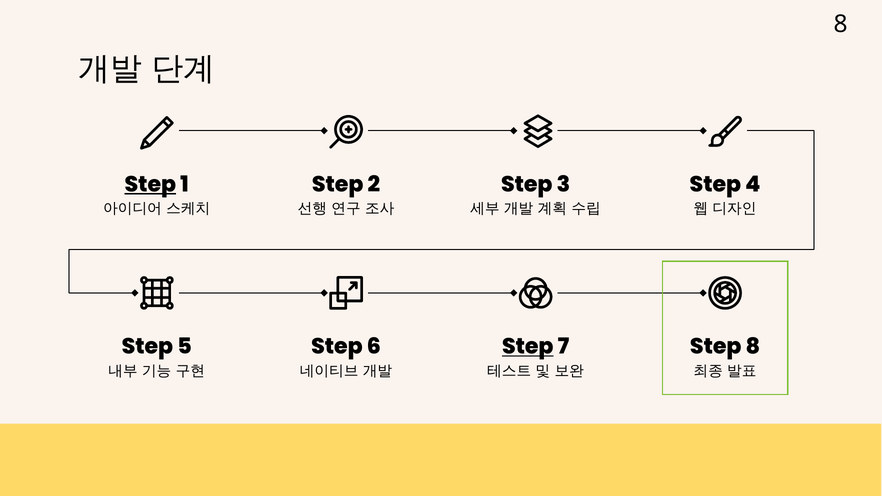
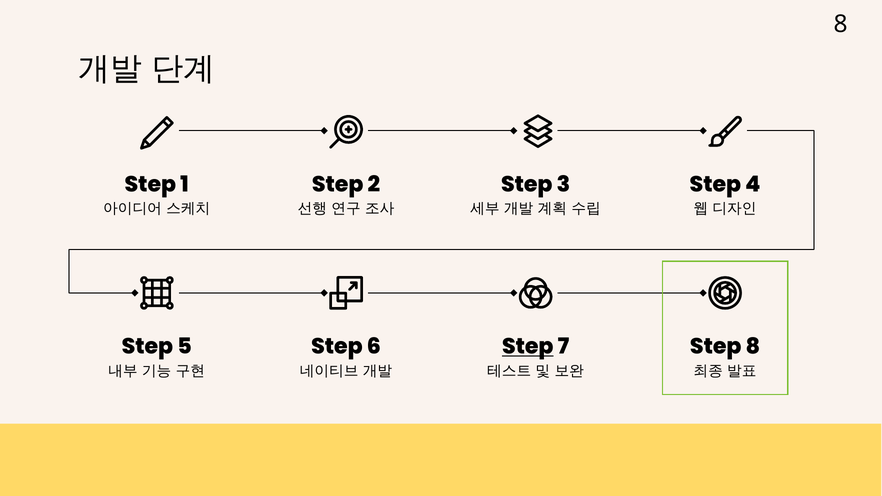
Step at (150, 184) underline: present -> none
